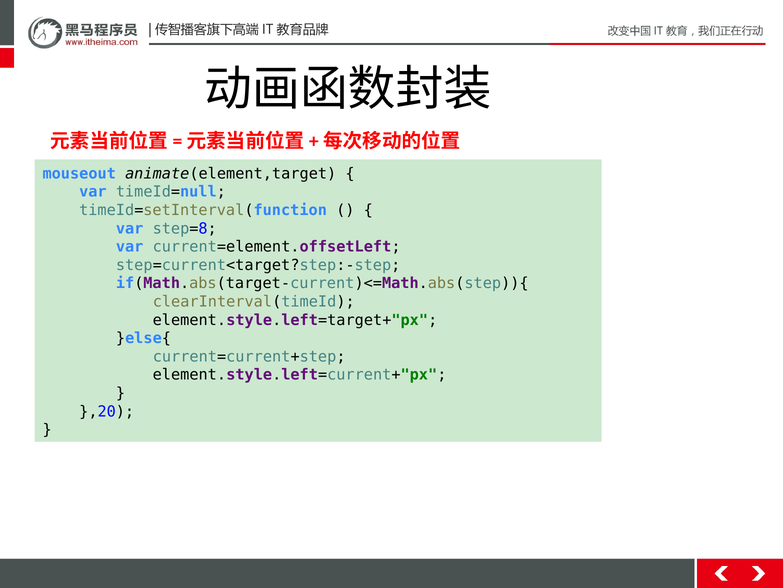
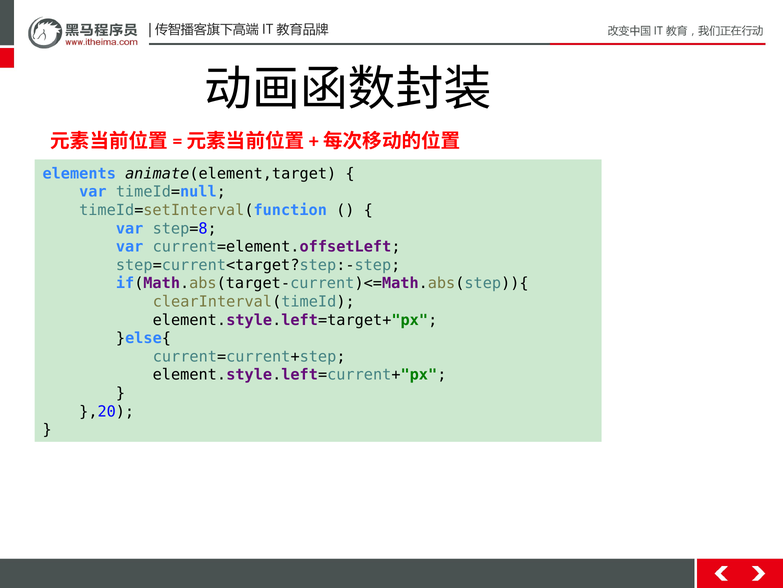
mouseout: mouseout -> elements
